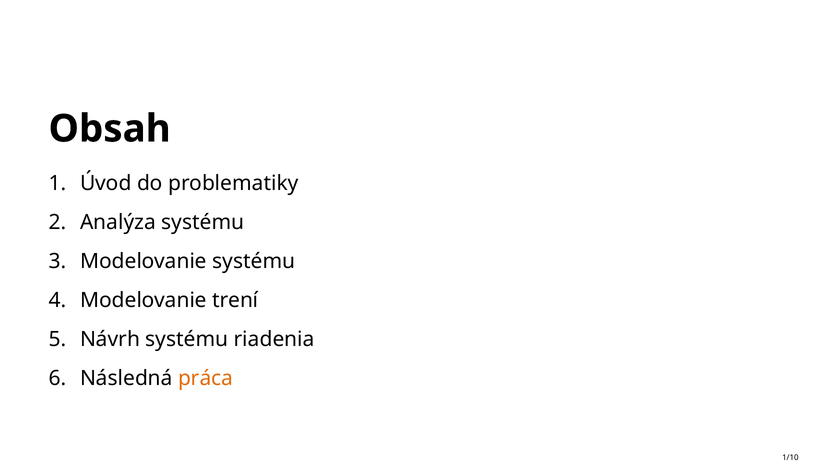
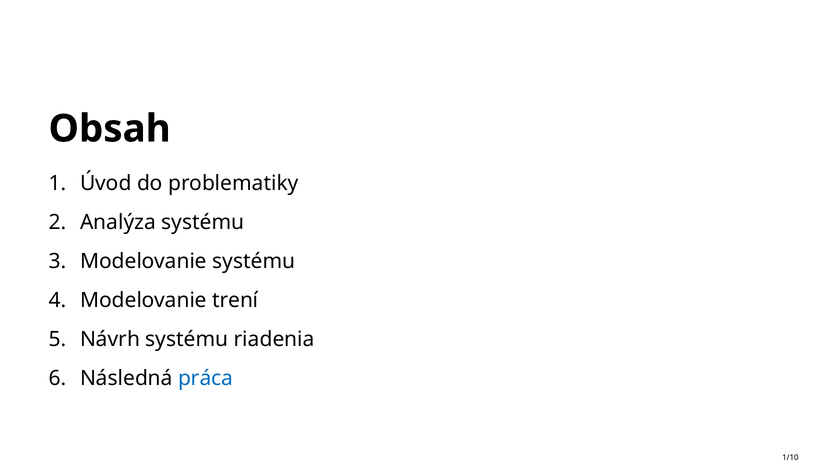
práca colour: orange -> blue
